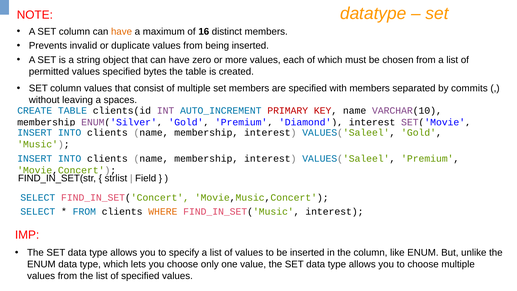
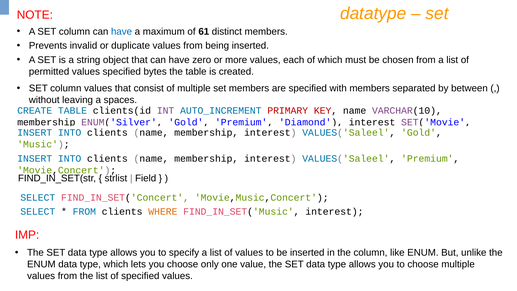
have at (122, 31) colour: orange -> blue
16: 16 -> 61
commits: commits -> between
